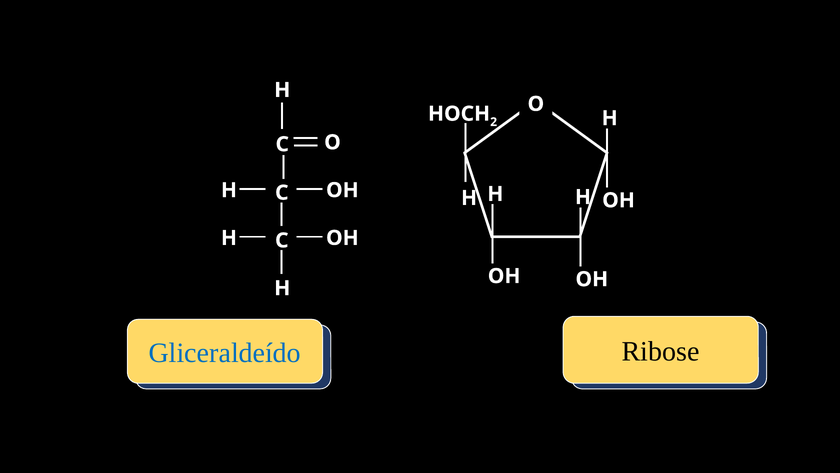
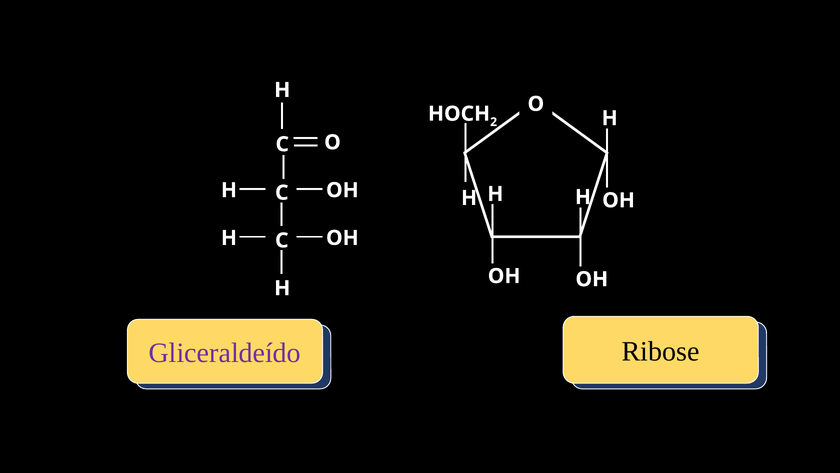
Gliceraldeído colour: blue -> purple
